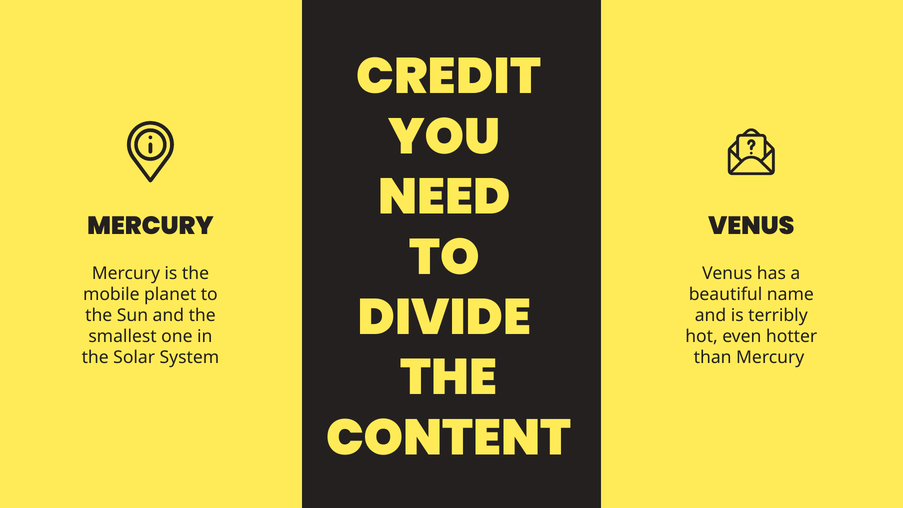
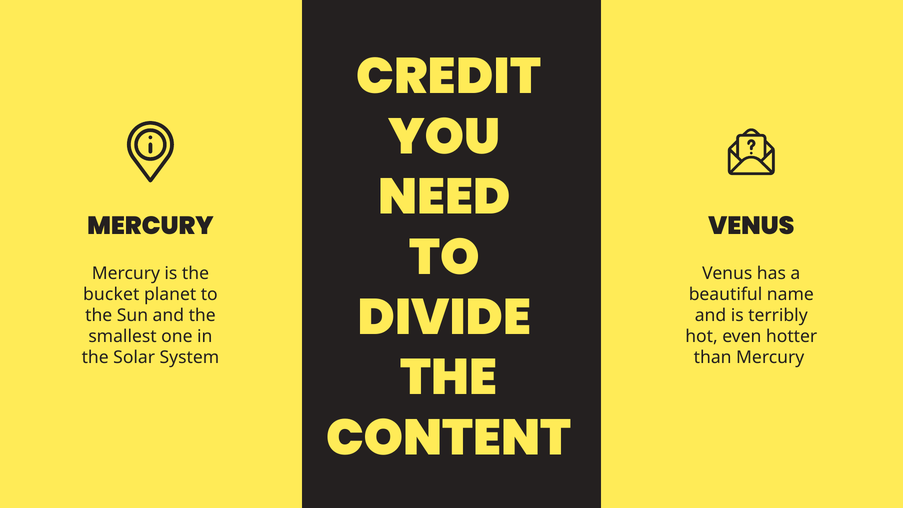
mobile: mobile -> bucket
